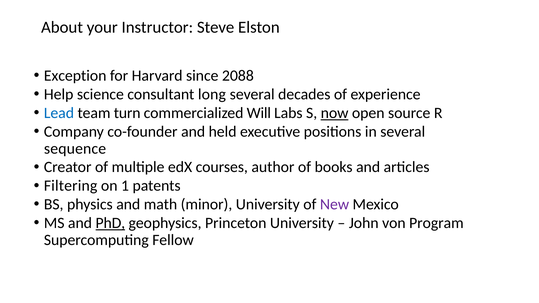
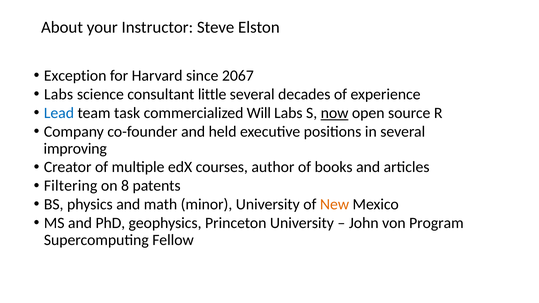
2088: 2088 -> 2067
Help at (59, 94): Help -> Labs
long: long -> little
turn: turn -> task
sequence: sequence -> improving
1: 1 -> 8
New colour: purple -> orange
PhD underline: present -> none
